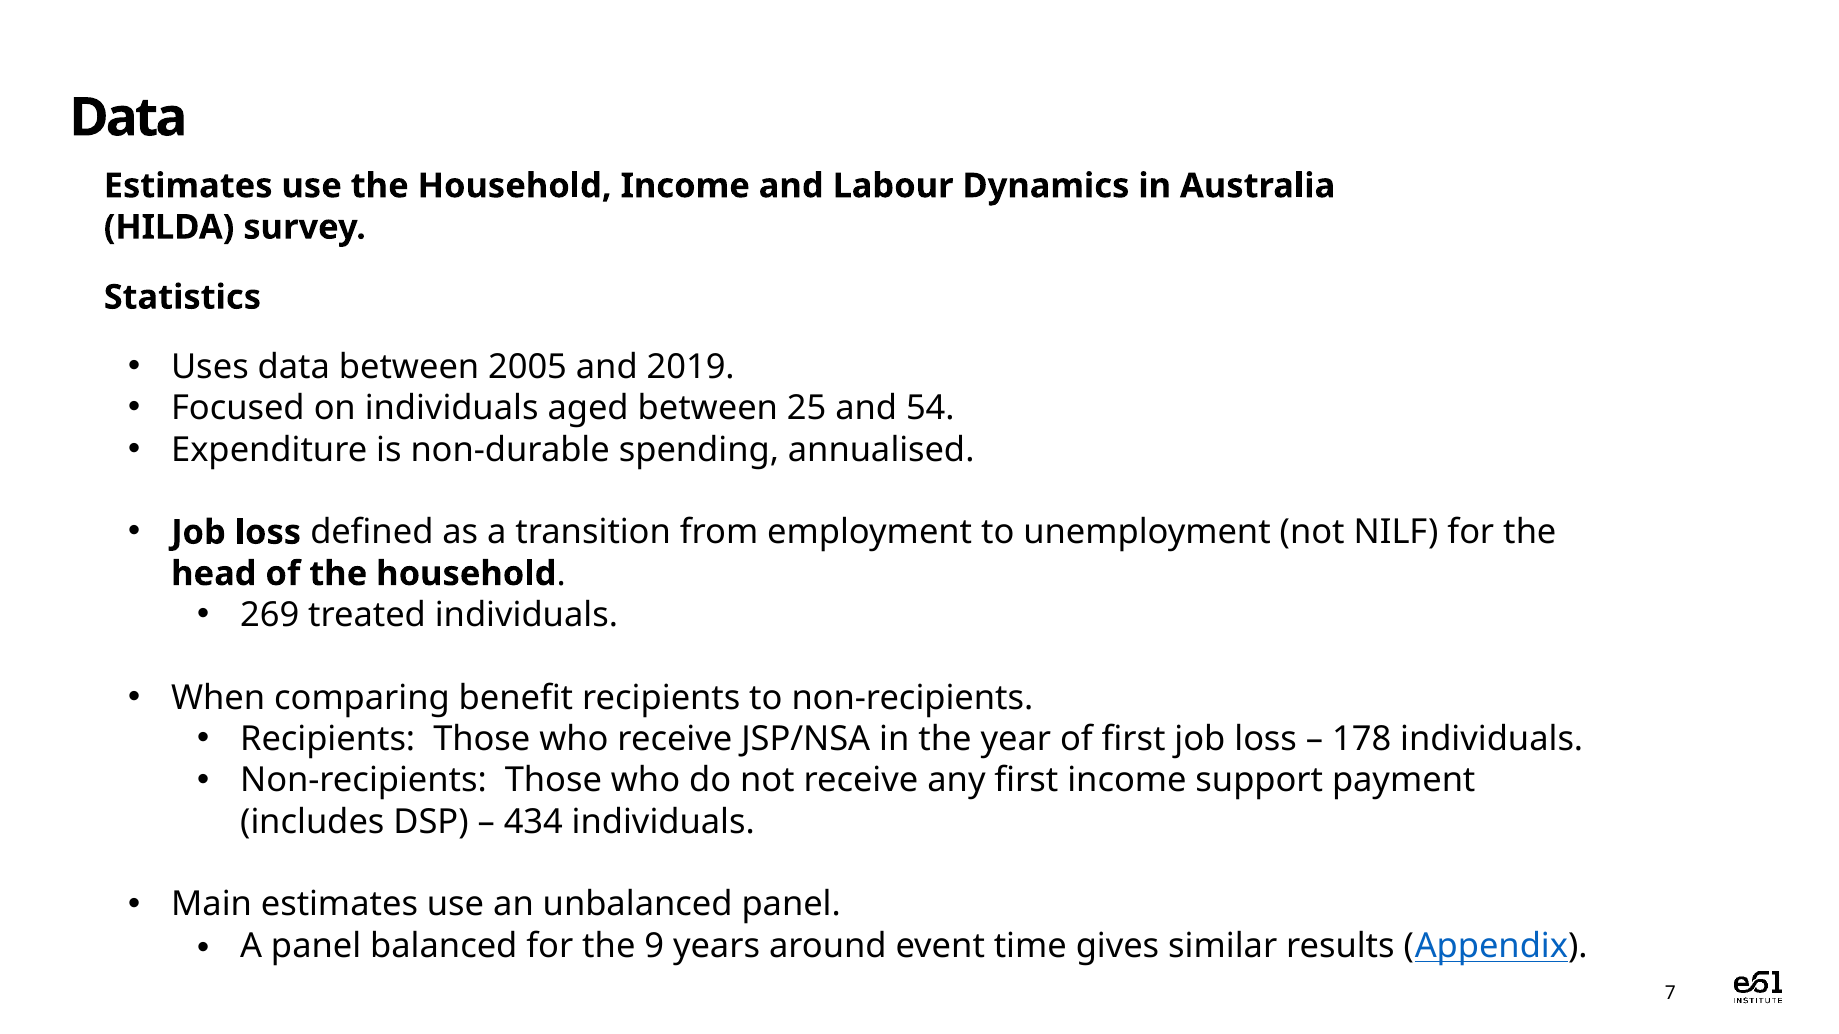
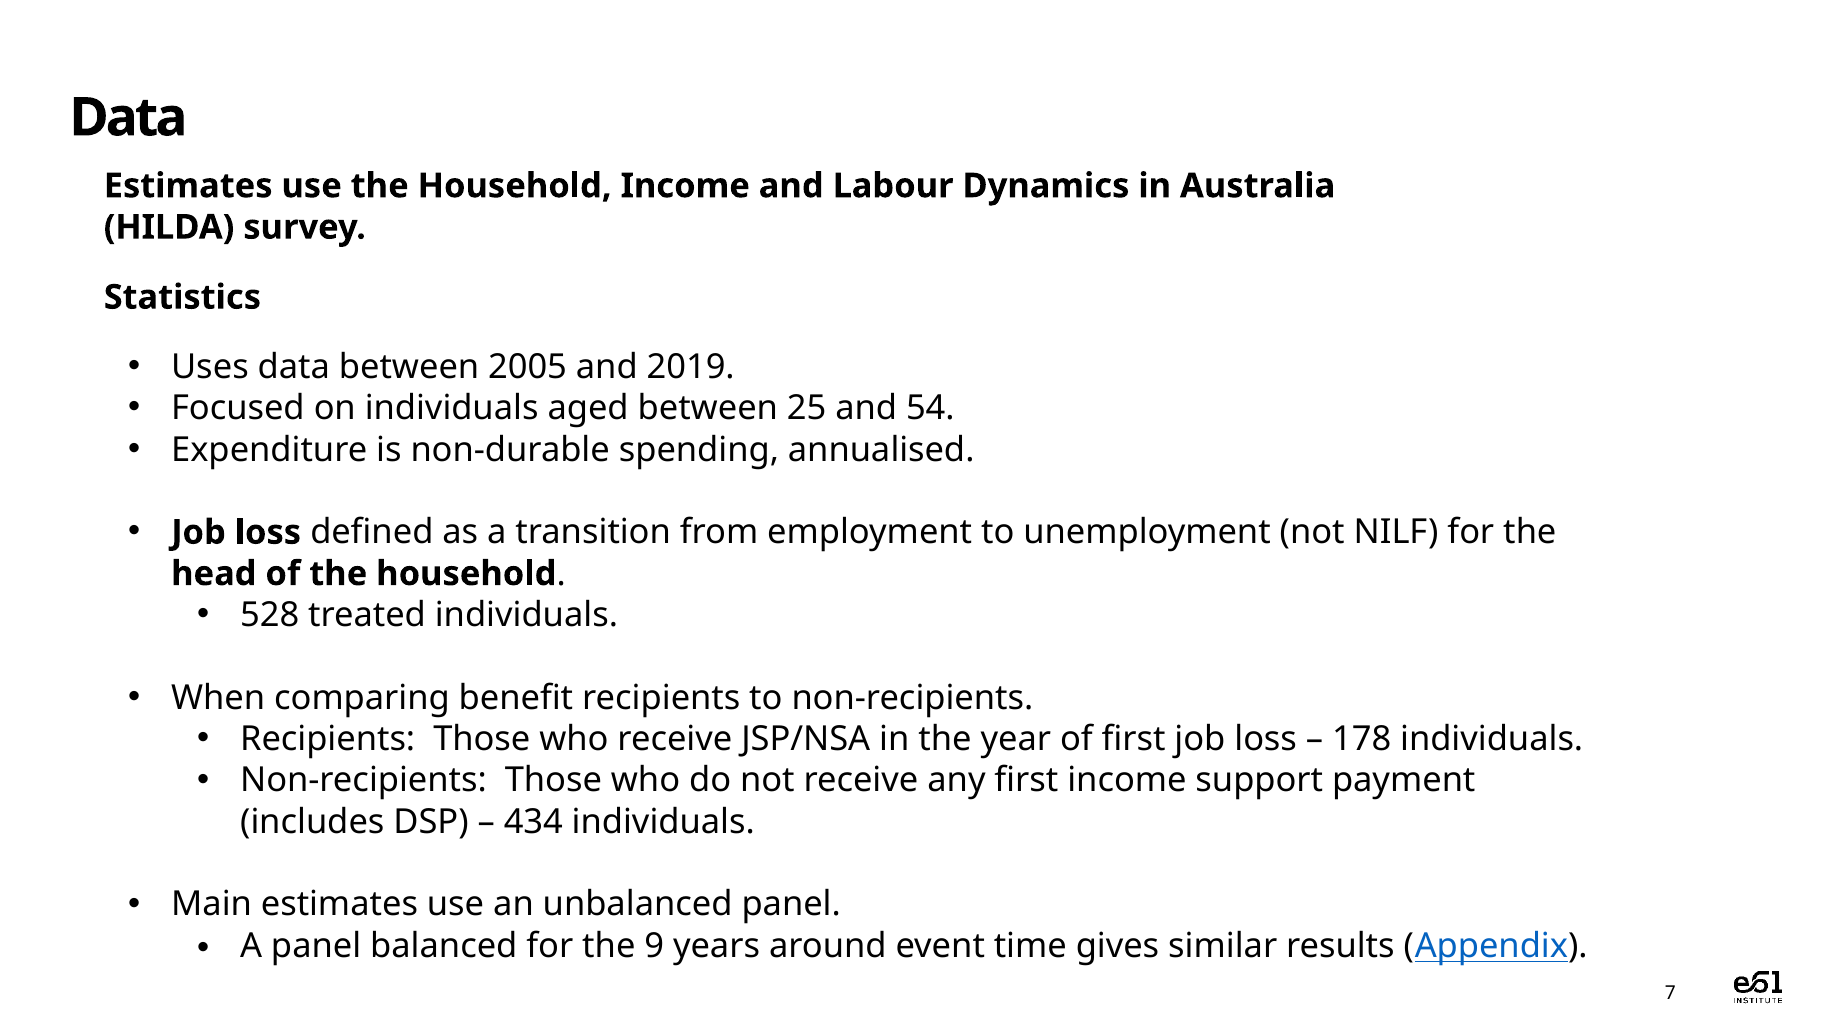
269: 269 -> 528
